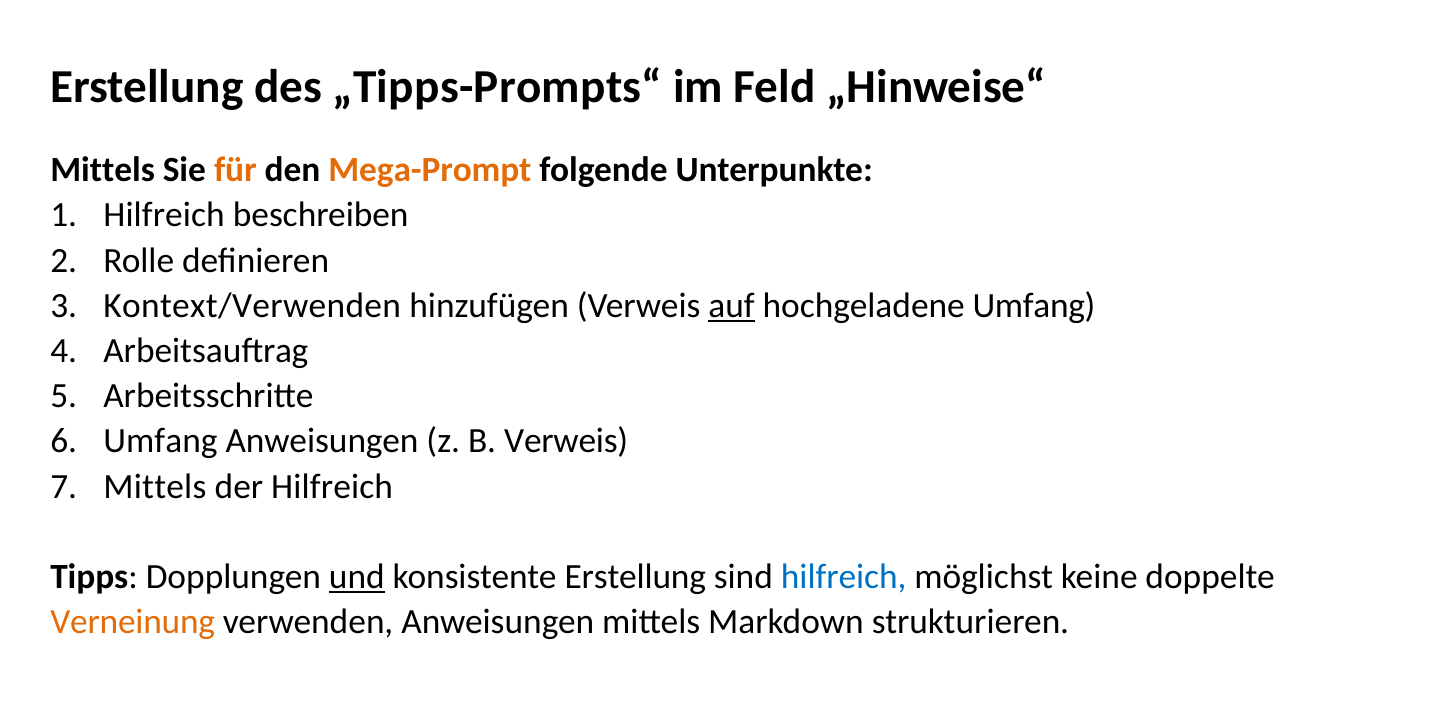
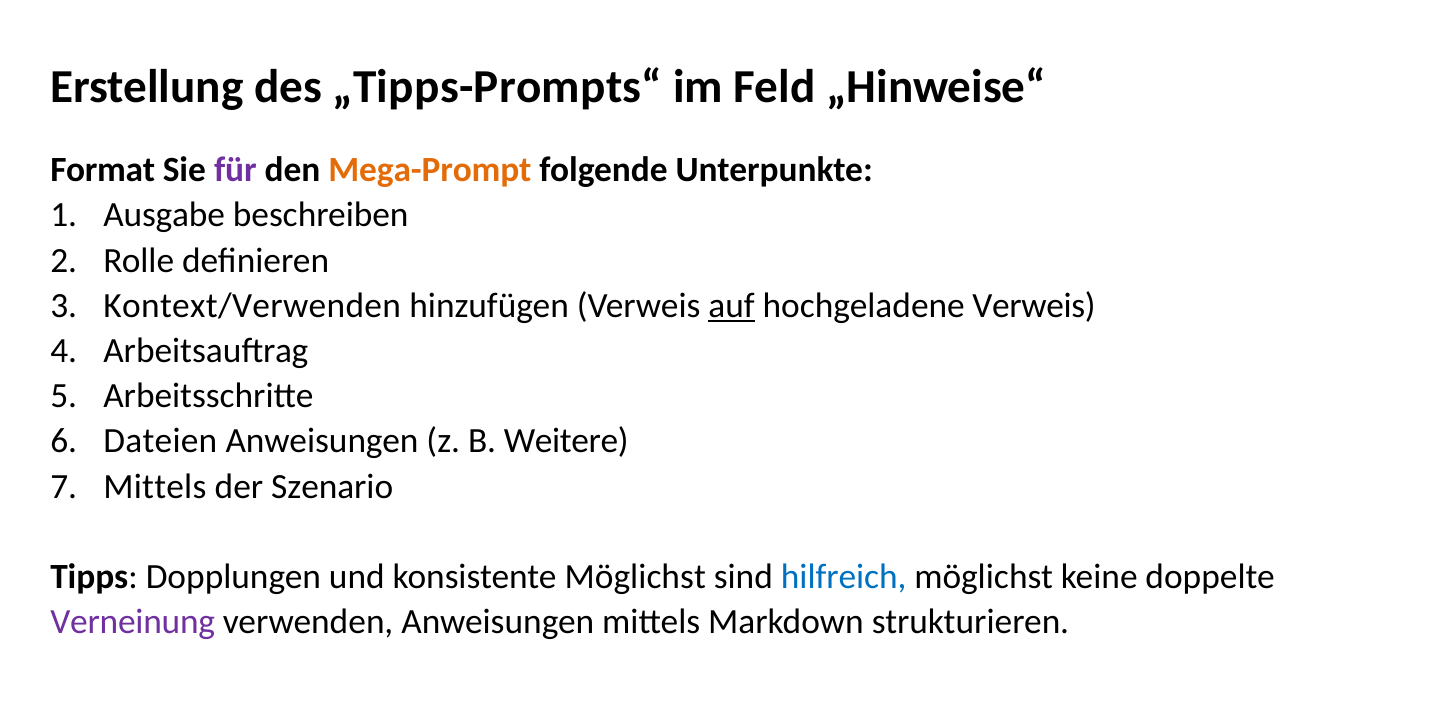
Mittels at (103, 170): Mittels -> Format
für colour: orange -> purple
Hilfreich at (164, 215): Hilfreich -> Ausgabe
hochgeladene Umfang: Umfang -> Verweis
Umfang at (160, 441): Umfang -> Dateien
B Verweis: Verweis -> Weitere
der Hilfreich: Hilfreich -> Szenario
und underline: present -> none
konsistente Erstellung: Erstellung -> Möglichst
Verneinung colour: orange -> purple
